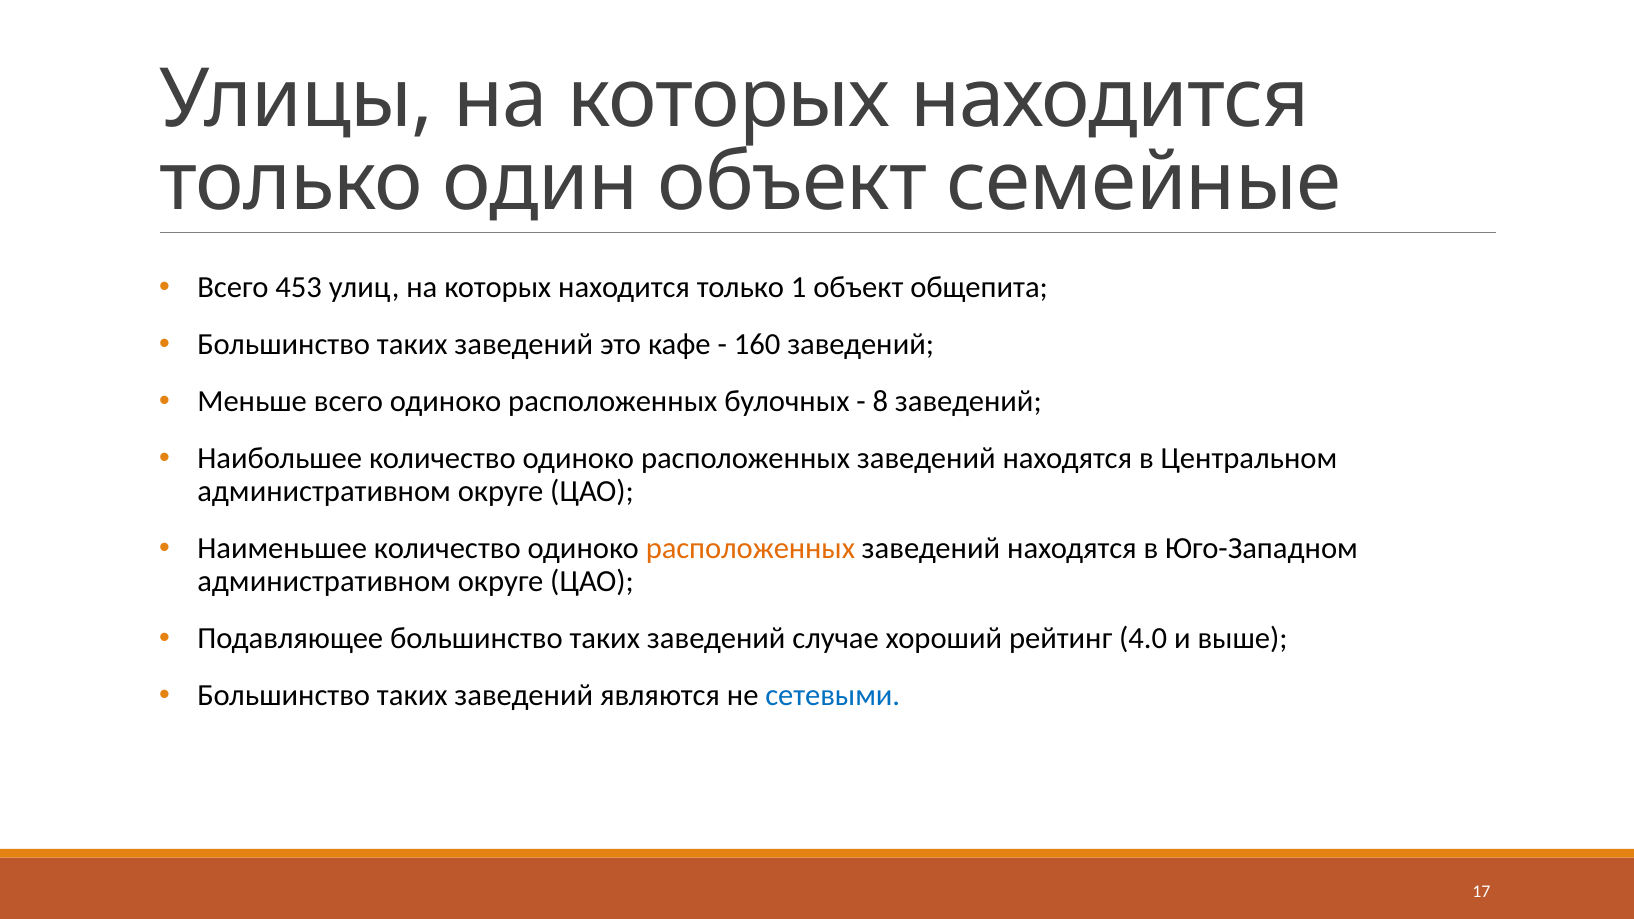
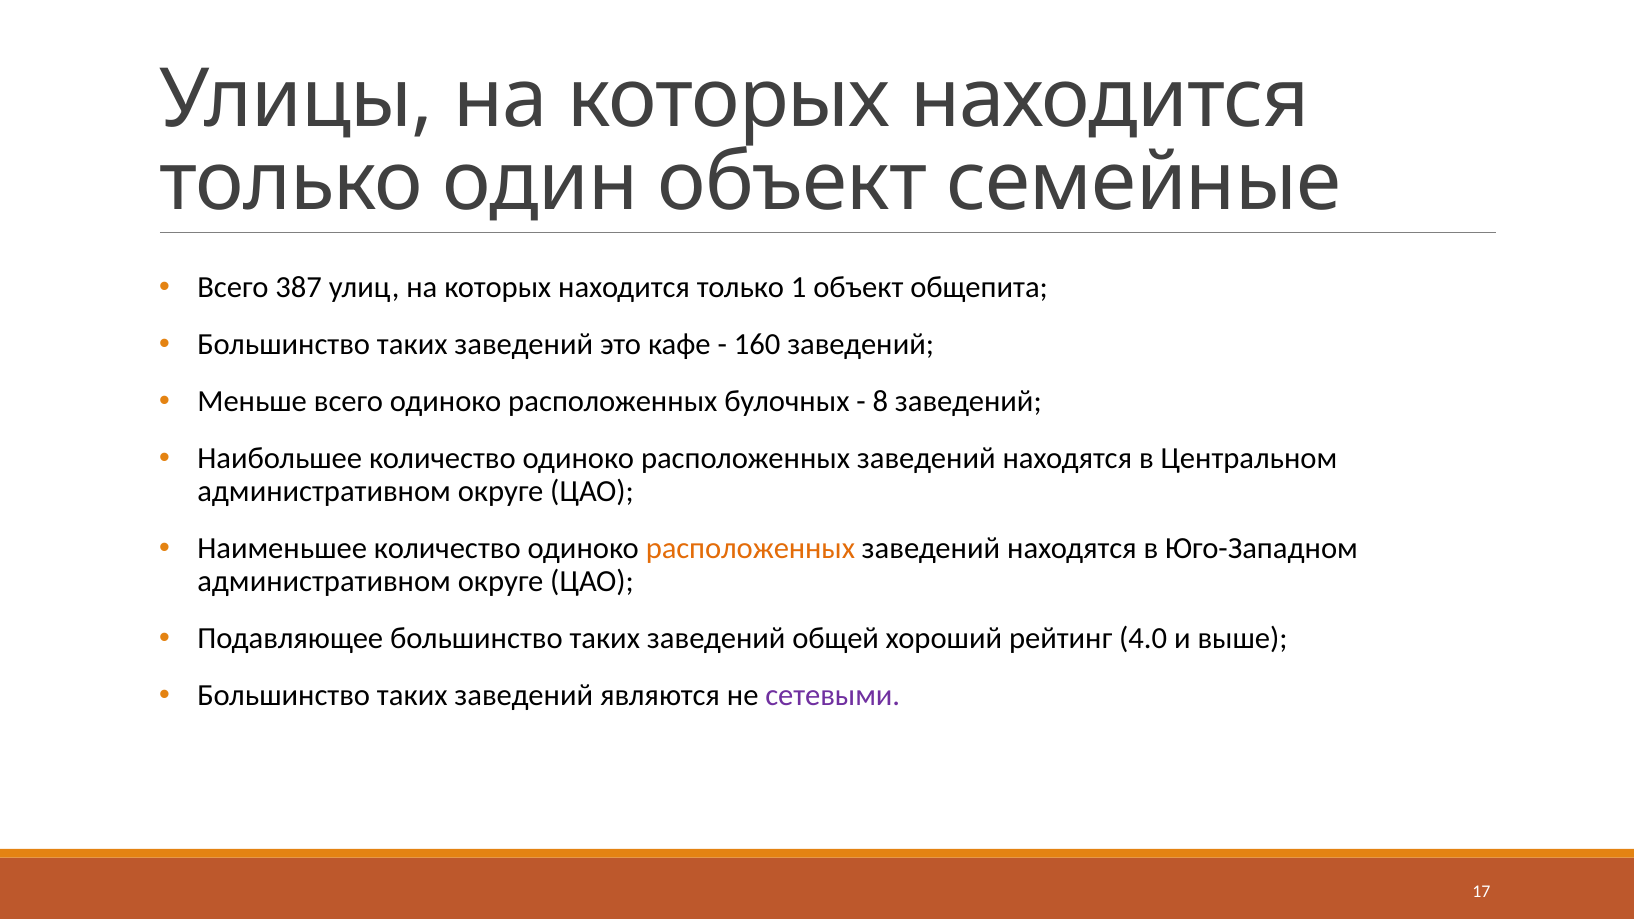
453: 453 -> 387
случае: случае -> общей
сетевыми colour: blue -> purple
